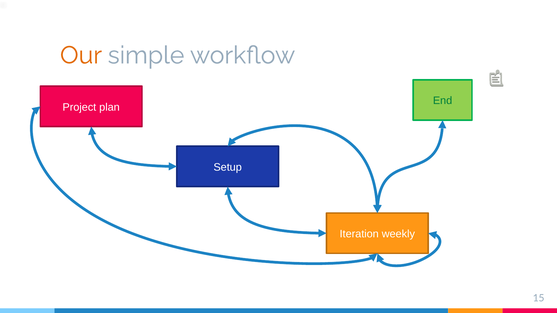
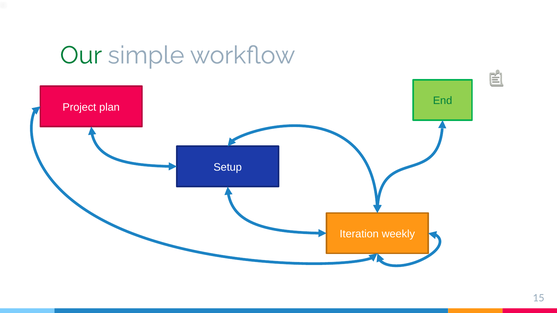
Our colour: orange -> green
